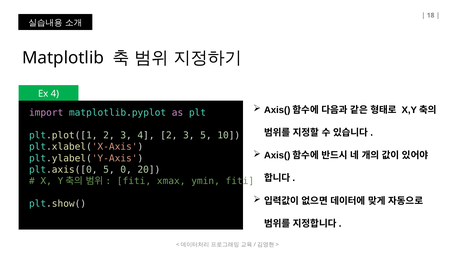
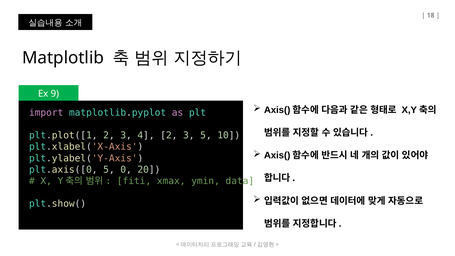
Ex 4: 4 -> 9
ymin fiti: fiti -> data
